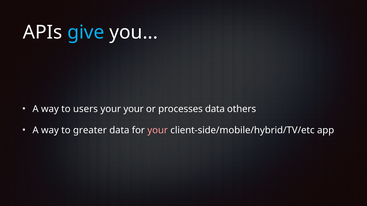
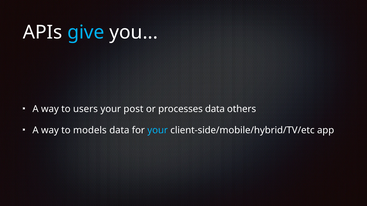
your your: your -> post
greater: greater -> models
your at (158, 130) colour: pink -> light blue
